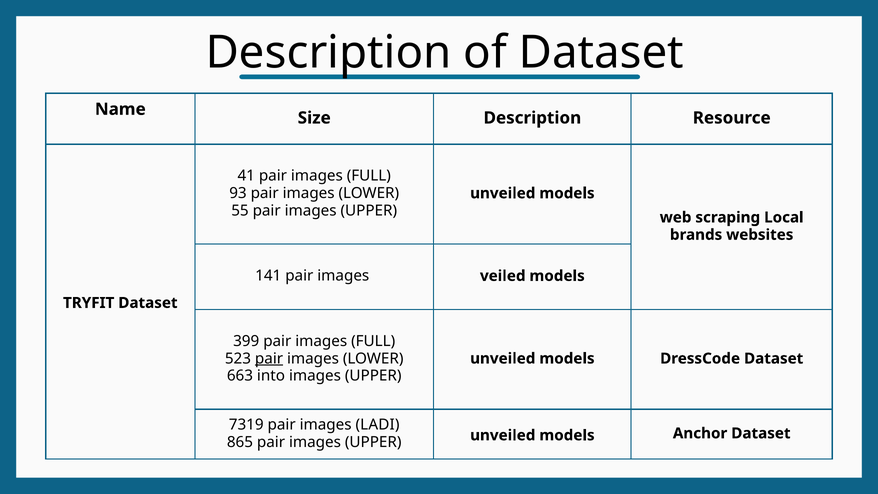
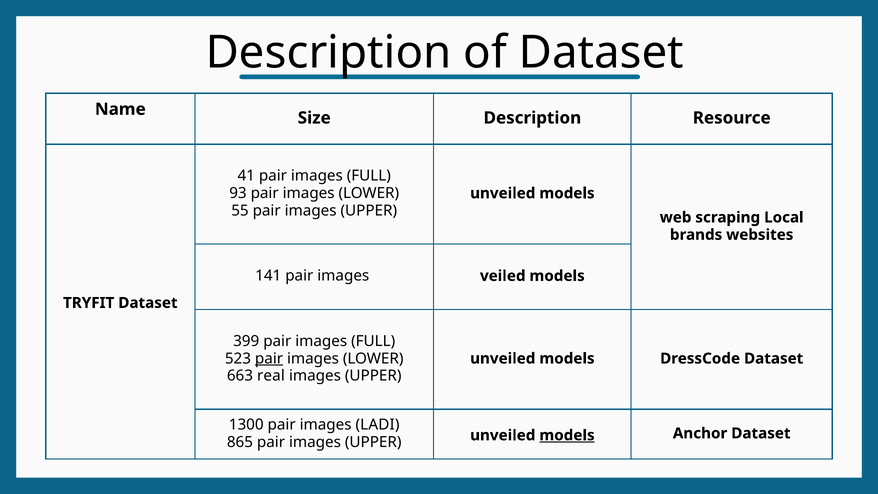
into: into -> real
7319: 7319 -> 1300
models at (567, 435) underline: none -> present
